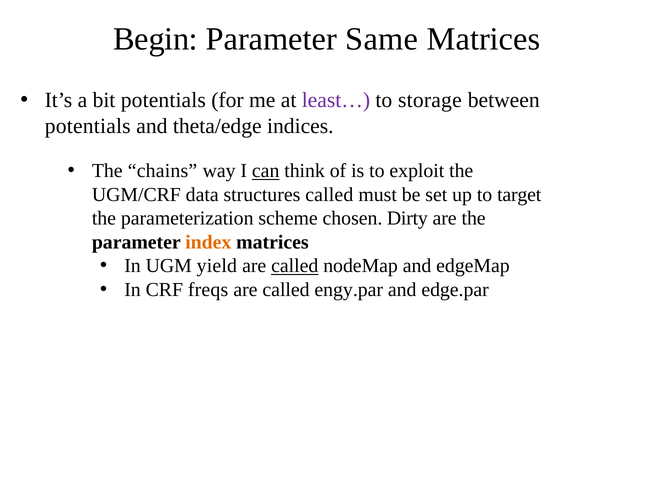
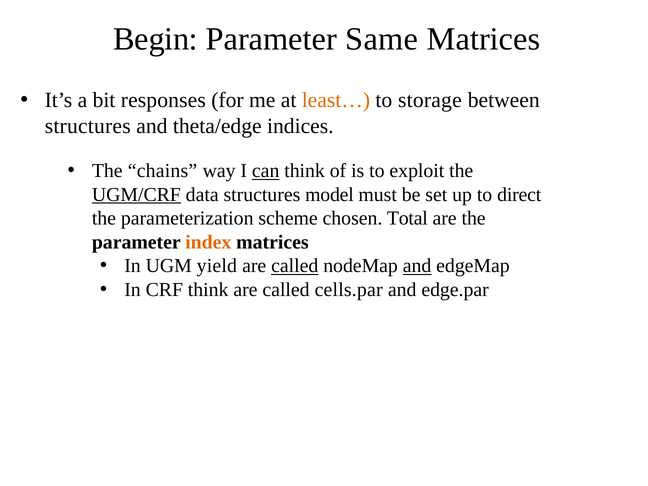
bit potentials: potentials -> responses
least… colour: purple -> orange
potentials at (88, 126): potentials -> structures
UGM/CRF underline: none -> present
structures called: called -> model
target: target -> direct
Dirty: Dirty -> Total
and at (417, 266) underline: none -> present
CRF freqs: freqs -> think
engy.par: engy.par -> cells.par
